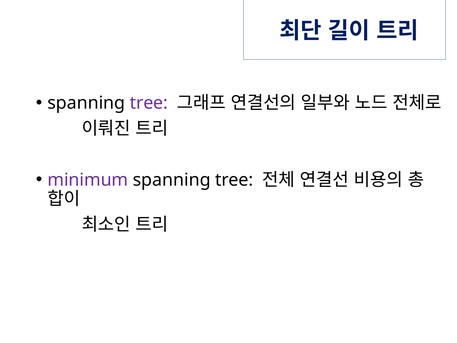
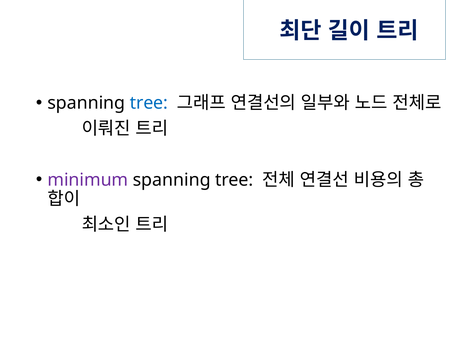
tree at (149, 103) colour: purple -> blue
